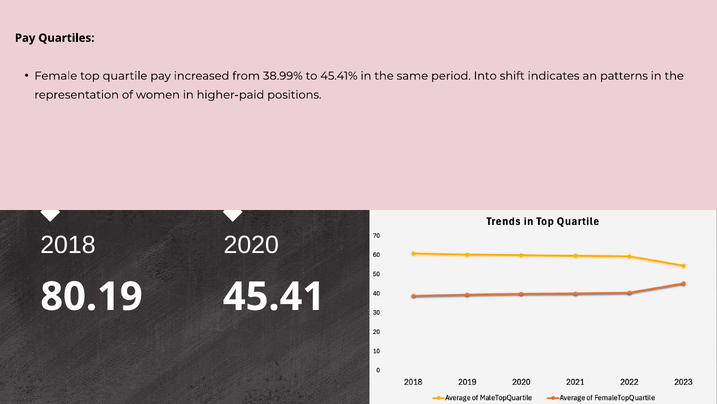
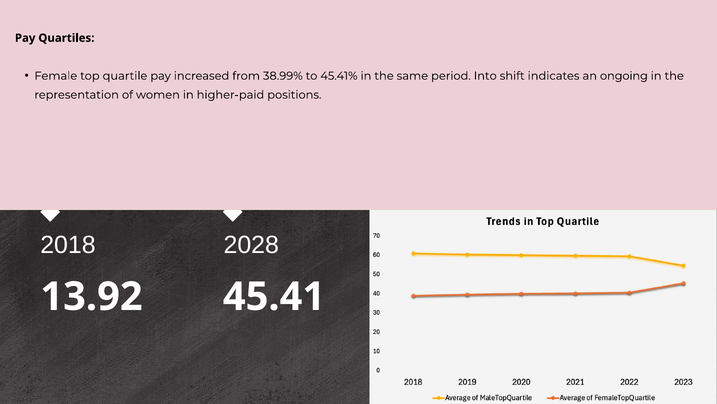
patterns: patterns -> ongoing
2020: 2020 -> 2028
80.19: 80.19 -> 13.92
